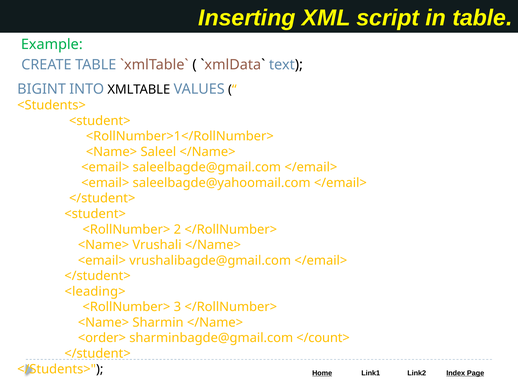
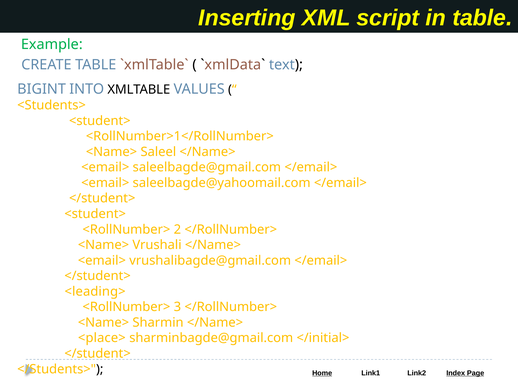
<order>: <order> -> <place>
</count>: </count> -> </initial>
